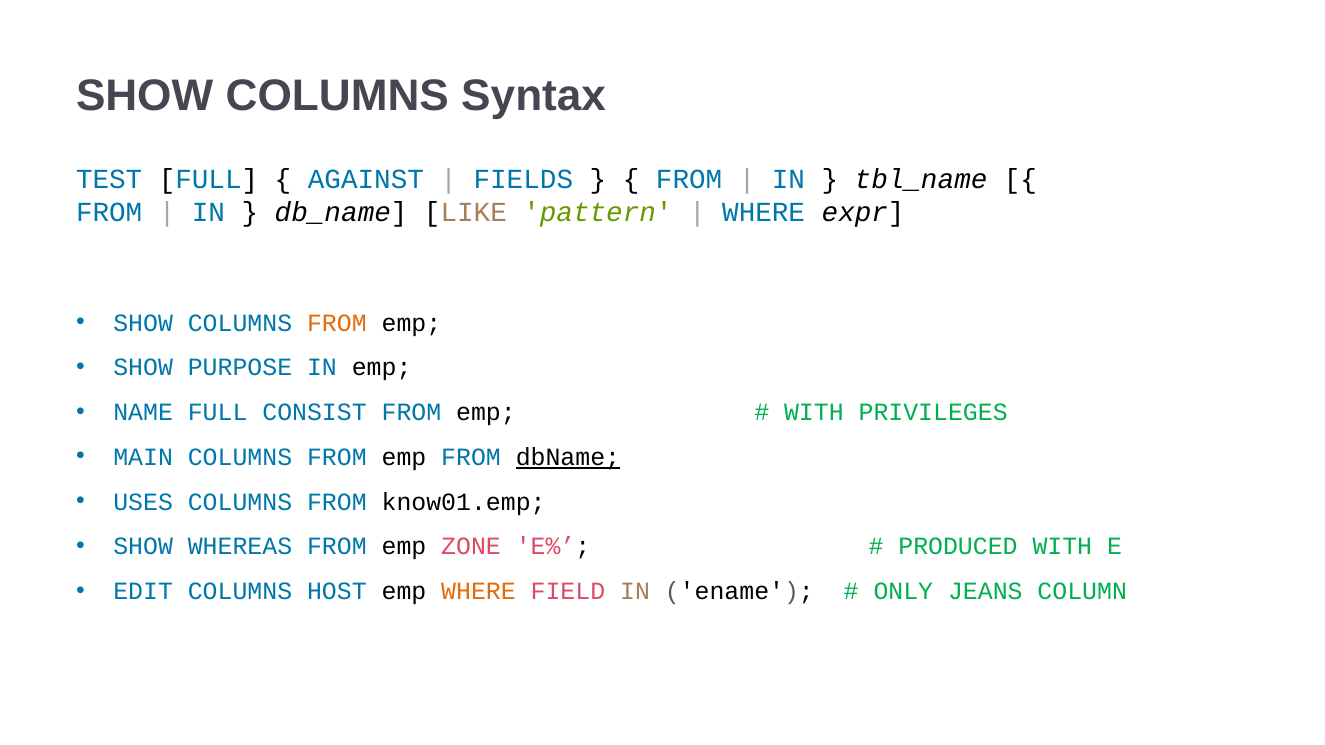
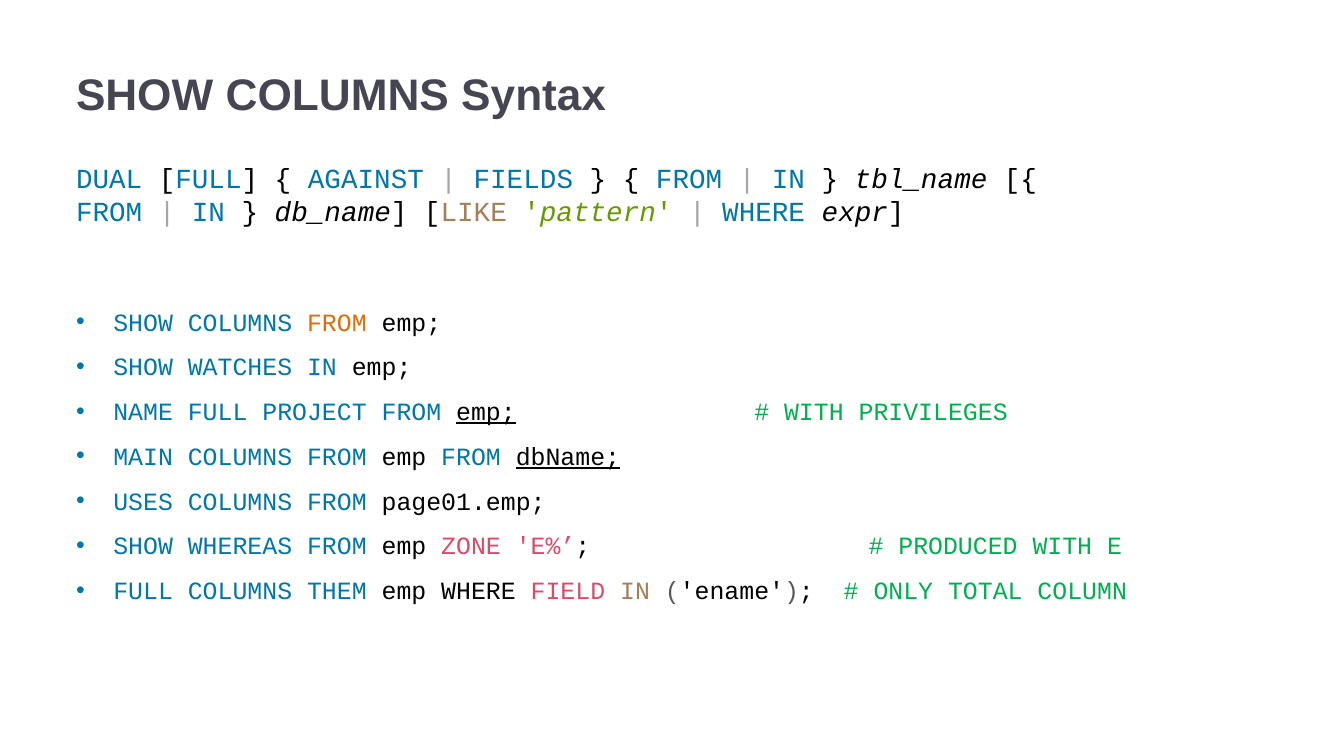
TEST: TEST -> DUAL
PURPOSE: PURPOSE -> WATCHES
CONSIST: CONSIST -> PROJECT
emp at (486, 413) underline: none -> present
know01.emp: know01.emp -> page01.emp
EDIT at (143, 591): EDIT -> FULL
HOST: HOST -> THEM
WHERE at (479, 591) colour: orange -> black
JEANS: JEANS -> TOTAL
